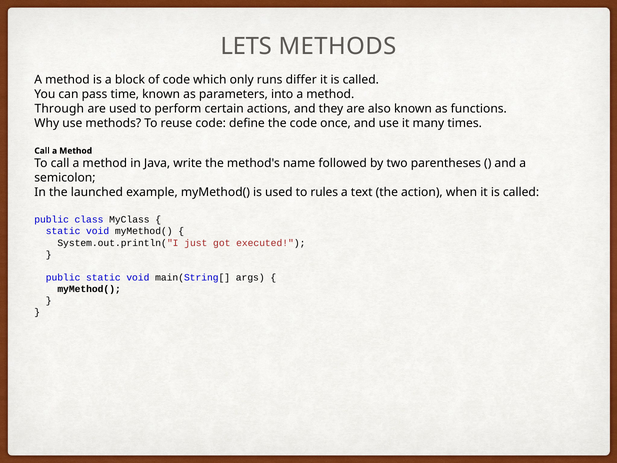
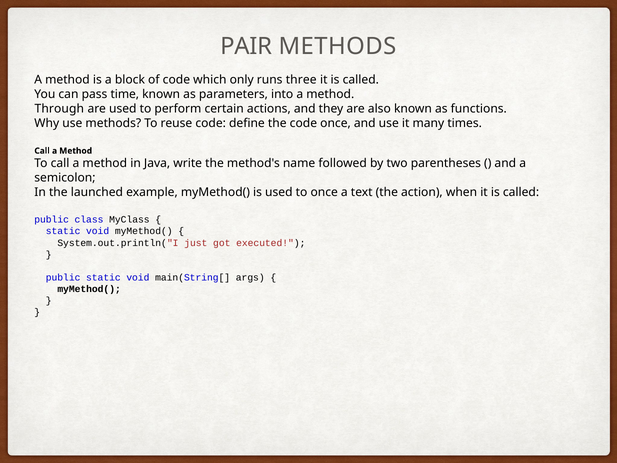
LETS: LETS -> PAIR
differ: differ -> three
to rules: rules -> once
